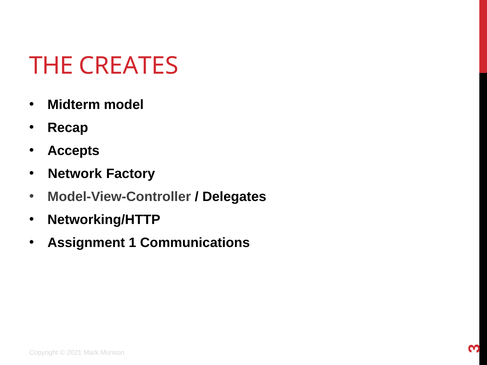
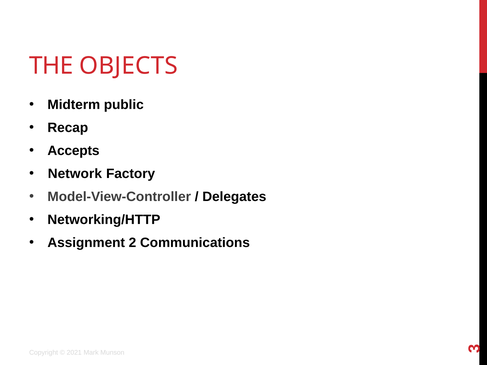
CREATES: CREATES -> OBJECTS
model: model -> public
1: 1 -> 2
